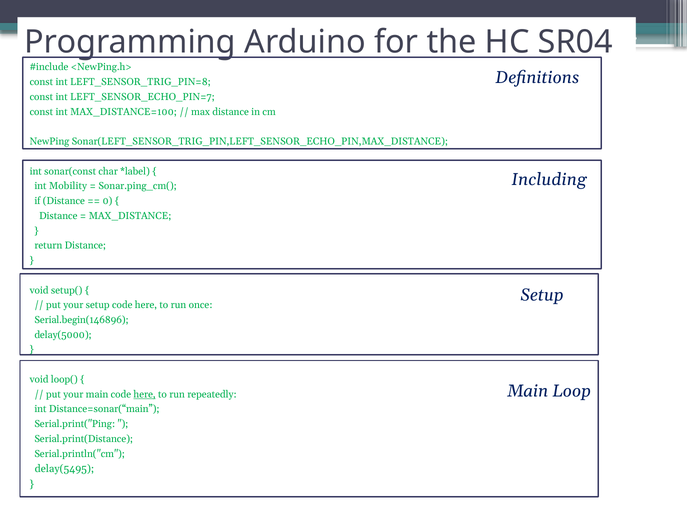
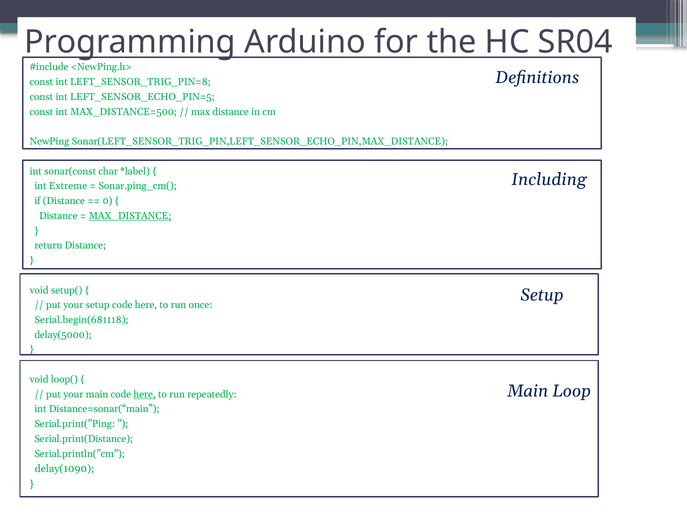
LEFT_SENSOR_ECHO_PIN=7: LEFT_SENSOR_ECHO_PIN=7 -> LEFT_SENSOR_ECHO_PIN=5
MAX_DISTANCE=100: MAX_DISTANCE=100 -> MAX_DISTANCE=500
Mobility: Mobility -> Extreme
MAX_DISTANCE underline: none -> present
Serial.begin(146896: Serial.begin(146896 -> Serial.begin(681118
delay(5495: delay(5495 -> delay(1090
